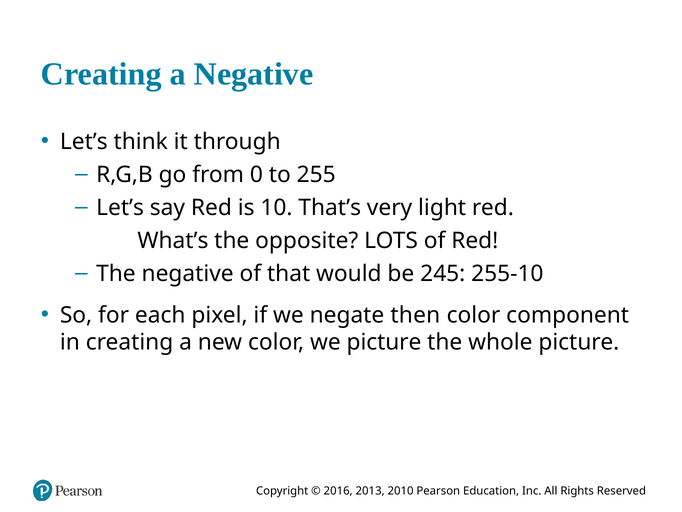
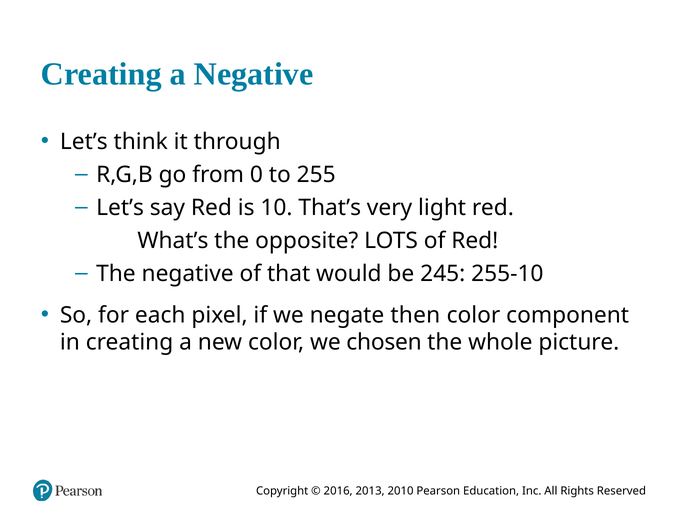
we picture: picture -> chosen
